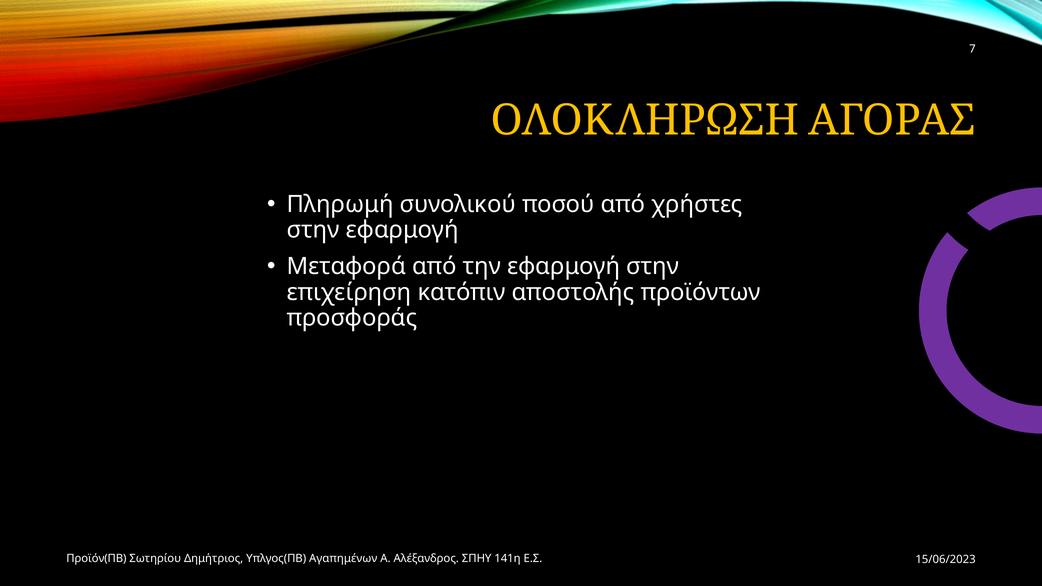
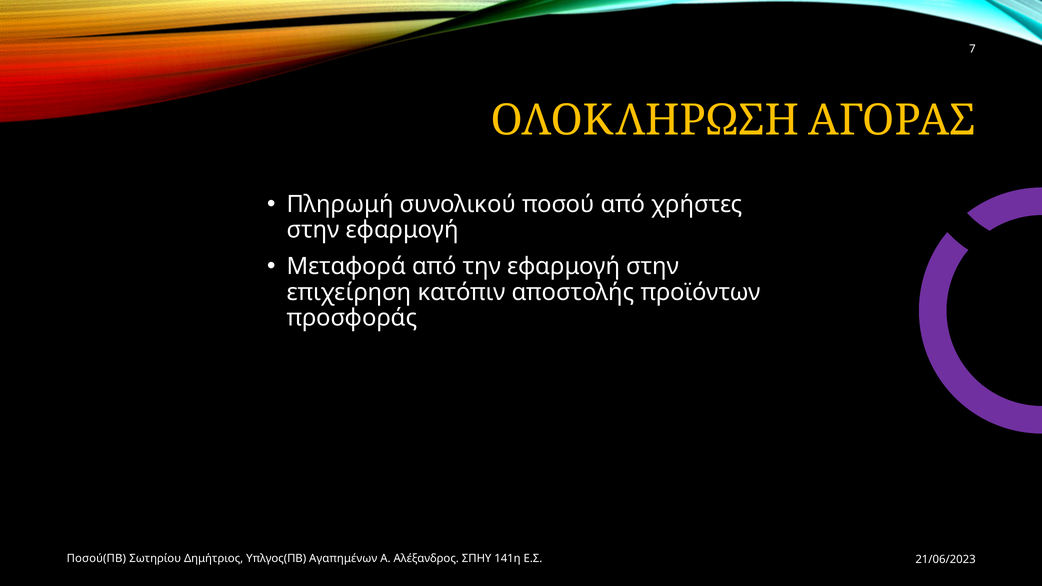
Προϊόν(ΠΒ: Προϊόν(ΠΒ -> Ποσού(ΠΒ
15/06/2023: 15/06/2023 -> 21/06/2023
